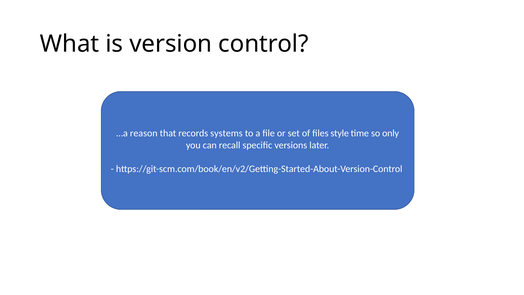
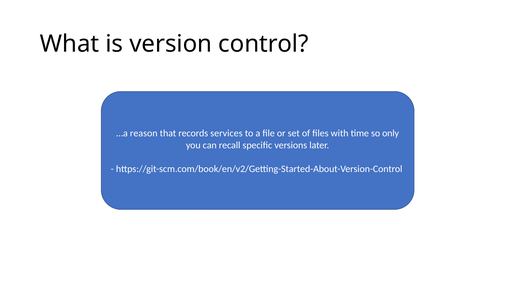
systems: systems -> services
style: style -> with
